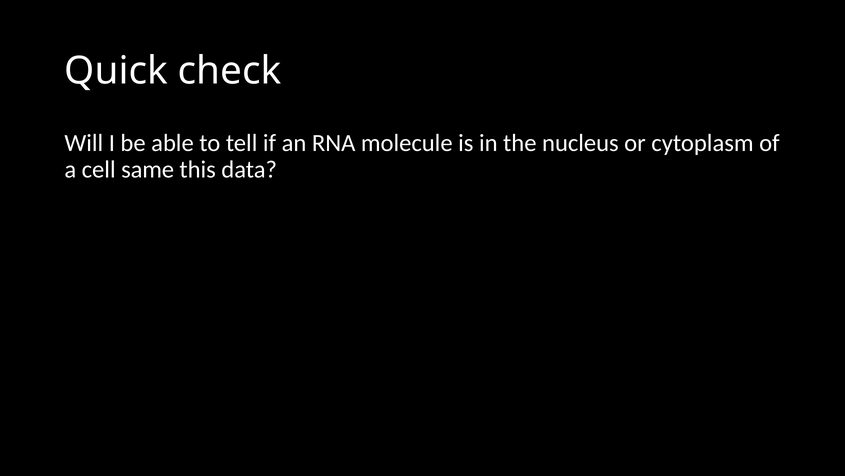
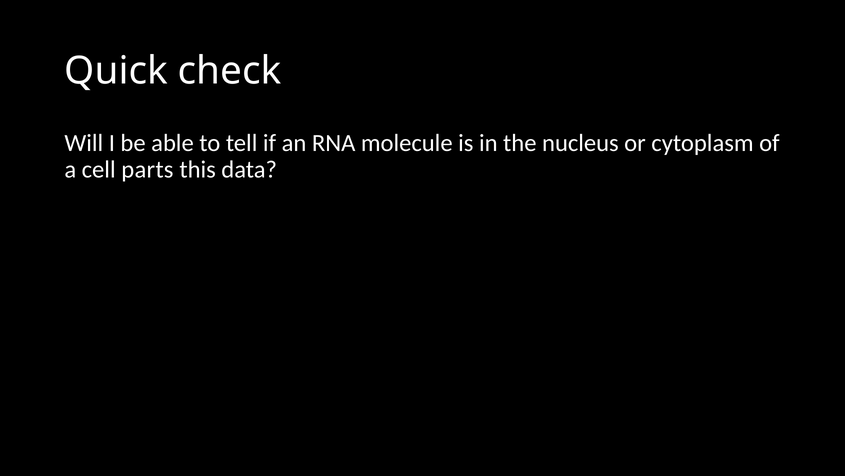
same: same -> parts
